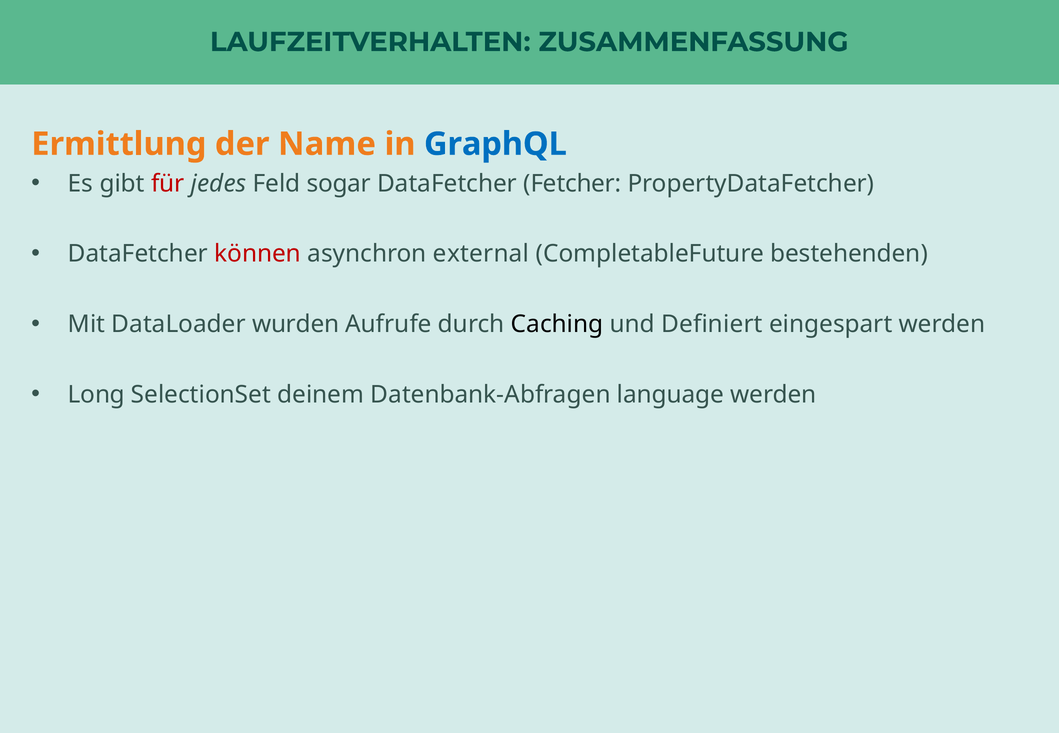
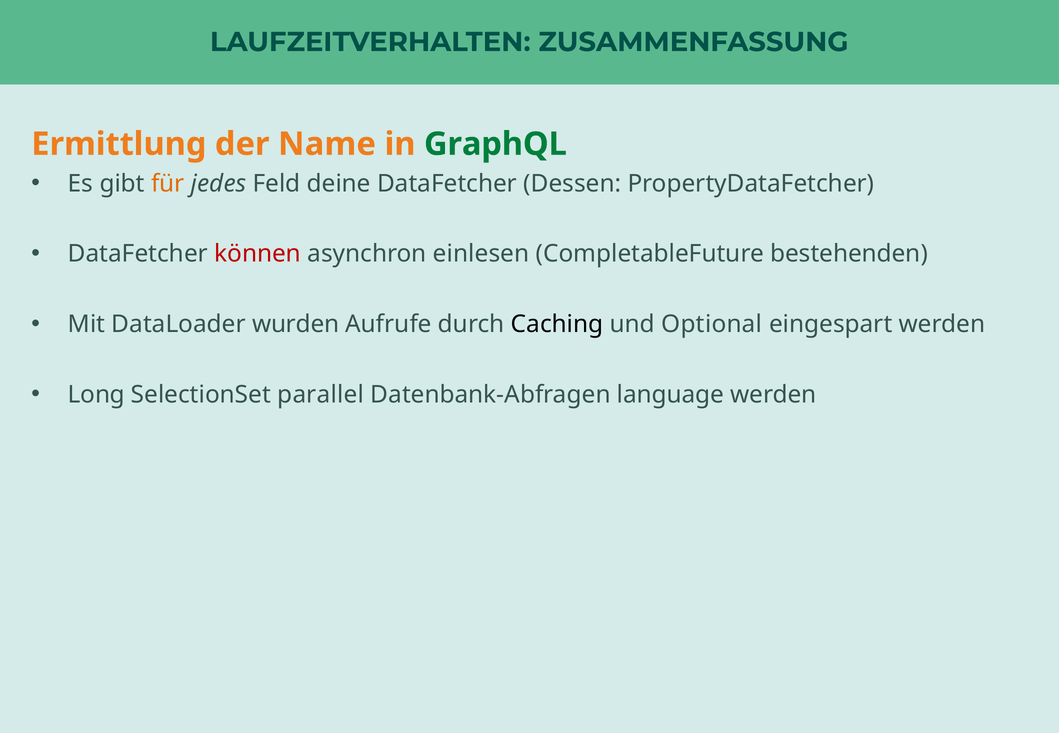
GraphQL colour: blue -> green
für colour: red -> orange
sogar: sogar -> deine
Fetcher: Fetcher -> Dessen
external: external -> einlesen
Definiert: Definiert -> Optional
deinem: deinem -> parallel
